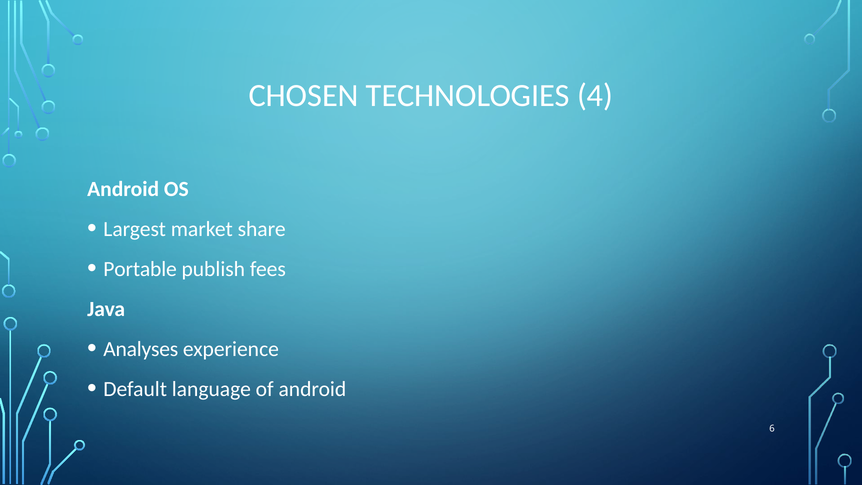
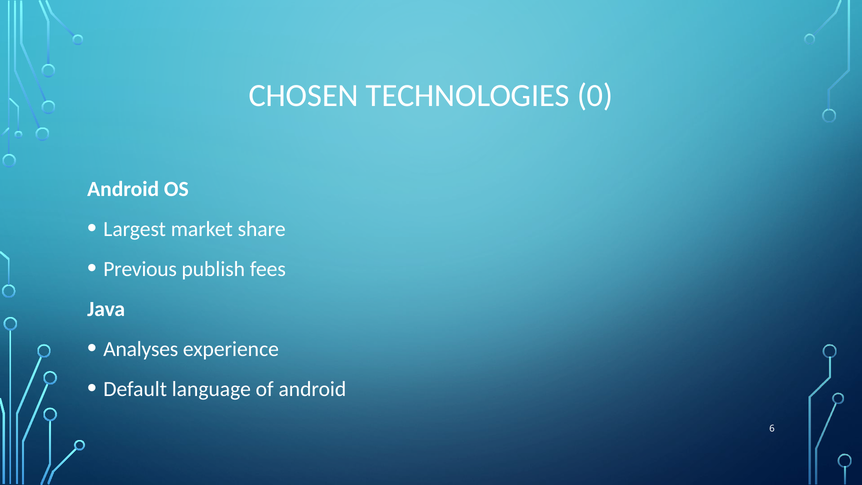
4: 4 -> 0
Portable: Portable -> Previous
